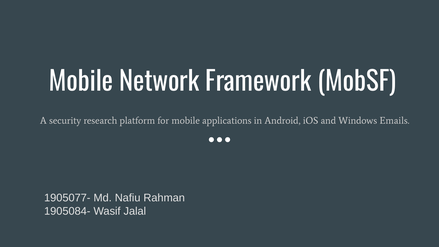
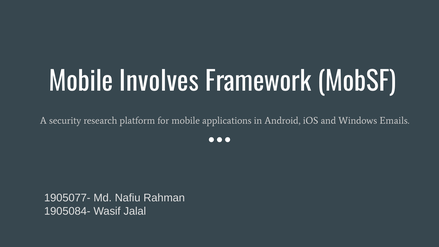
Network: Network -> Involves
